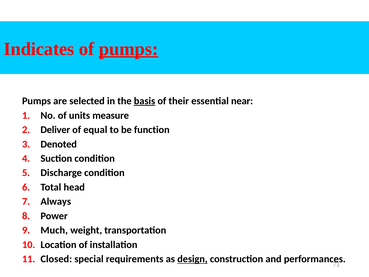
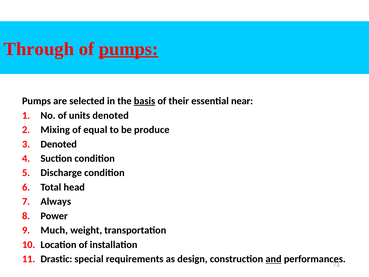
Indicates: Indicates -> Through
units measure: measure -> denoted
Deliver: Deliver -> Mixing
function: function -> produce
Closed: Closed -> Drastic
design underline: present -> none
and underline: none -> present
